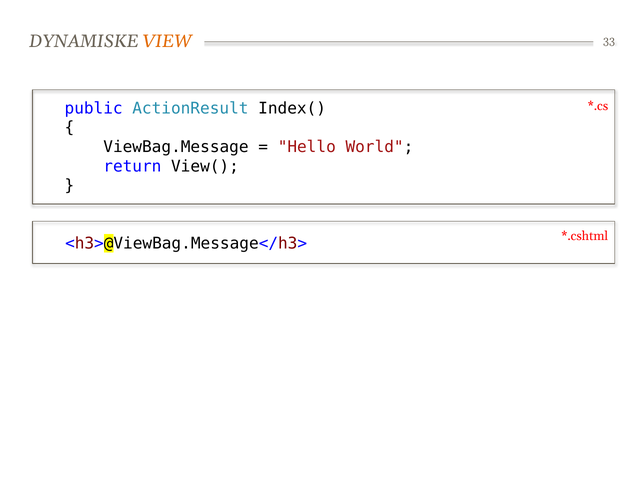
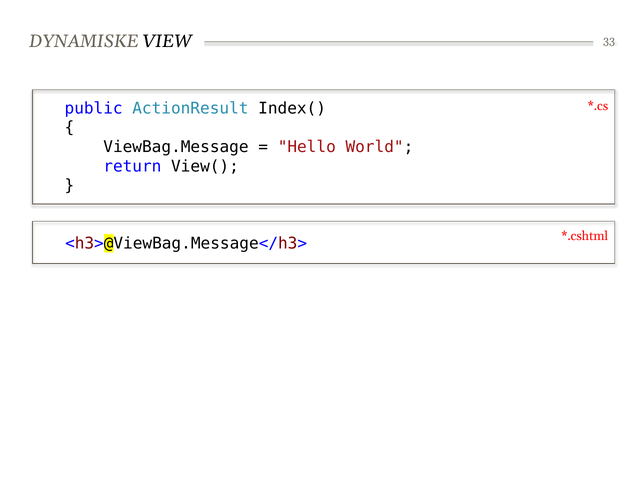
VIEW colour: orange -> black
